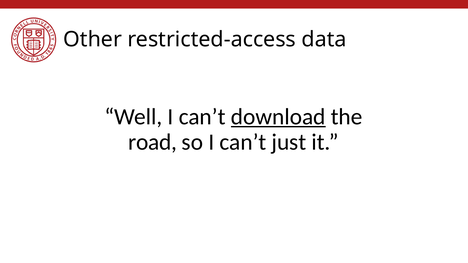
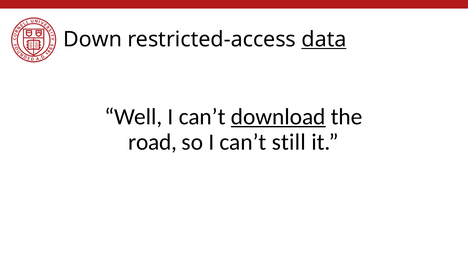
Other: Other -> Down
data underline: none -> present
just: just -> still
